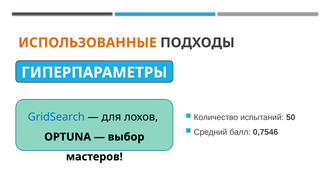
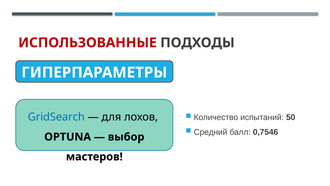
ИСПОЛЬЗОВАННЫЕ colour: orange -> red
